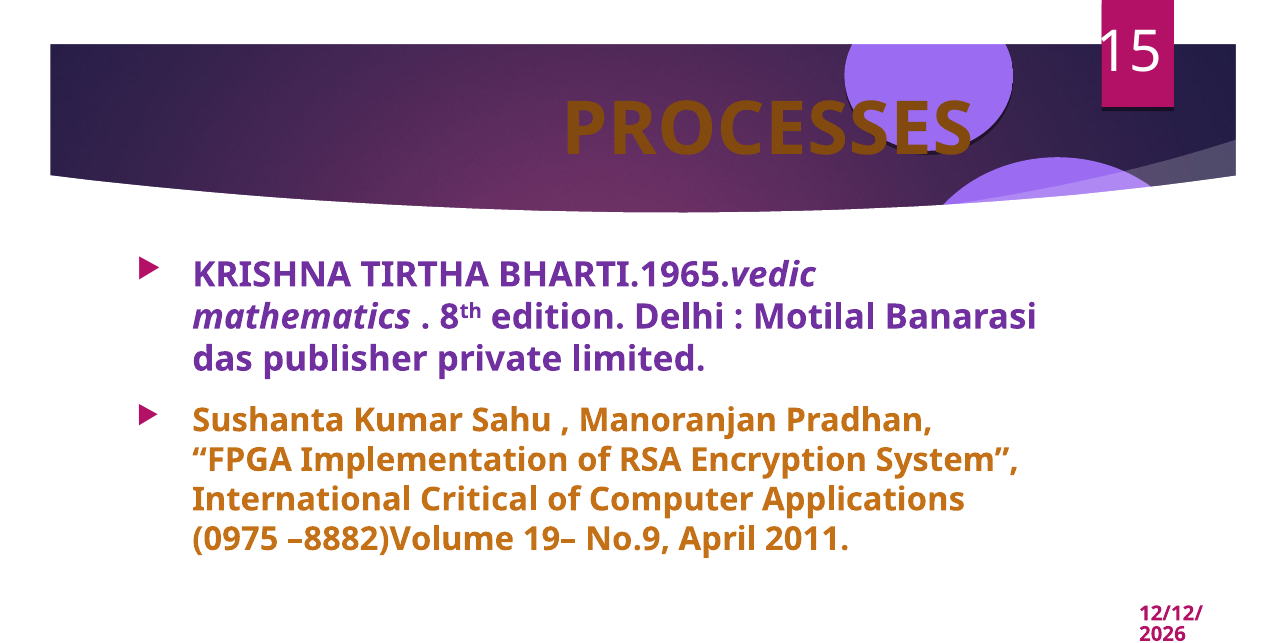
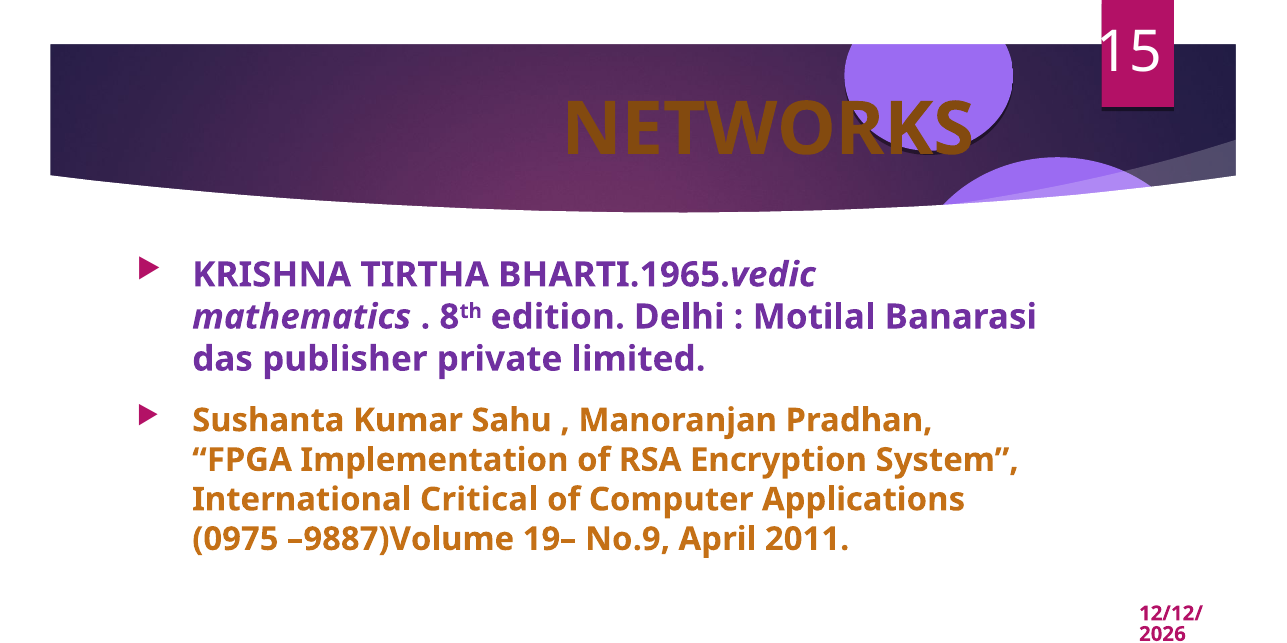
PROCESSES: PROCESSES -> NETWORKS
–8882)Volume: –8882)Volume -> –9887)Volume
